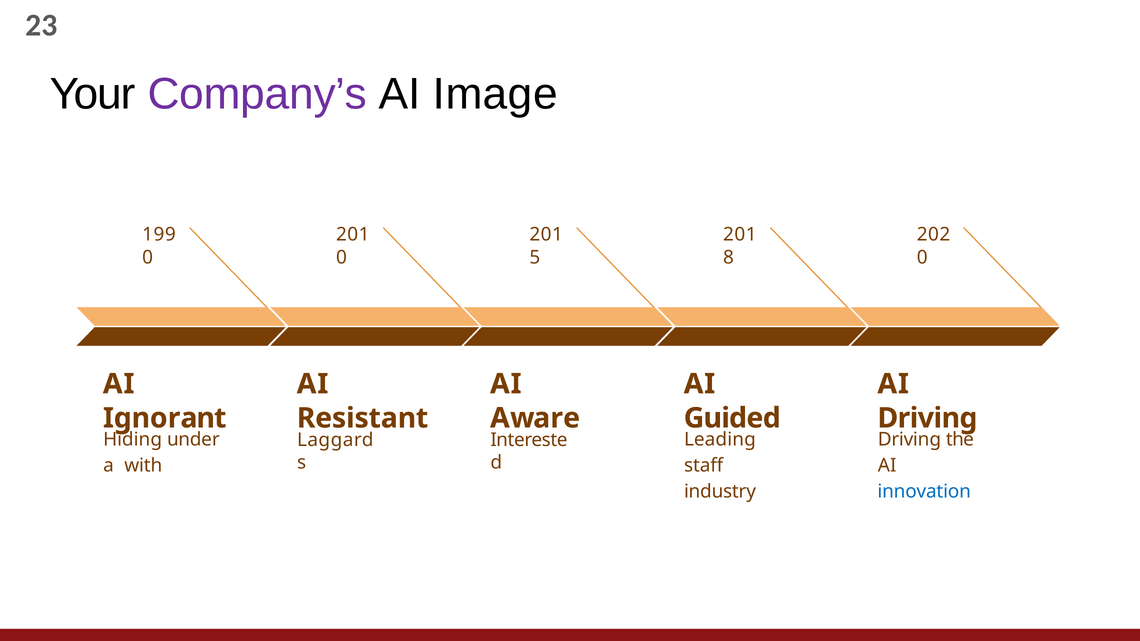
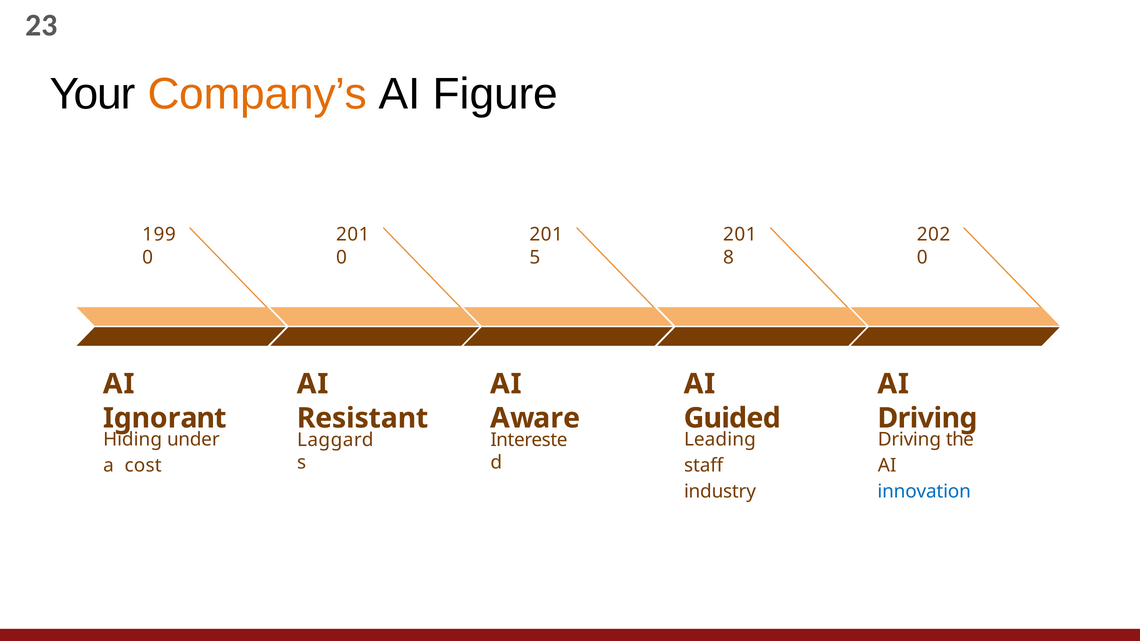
Company’s colour: purple -> orange
Image: Image -> Figure
with: with -> cost
